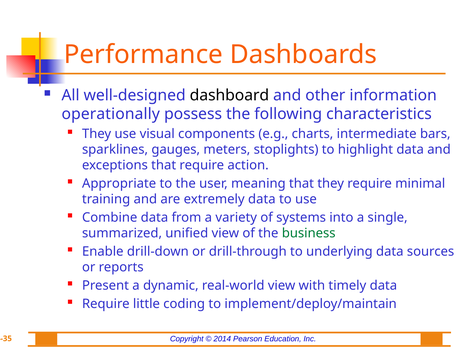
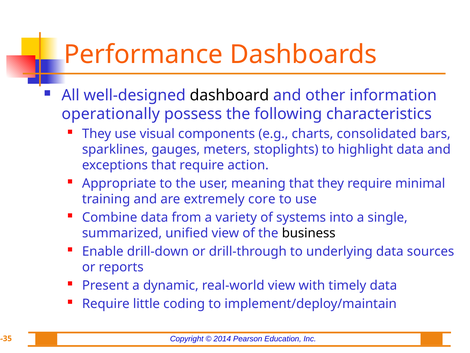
intermediate: intermediate -> consolidated
extremely data: data -> core
business colour: green -> black
